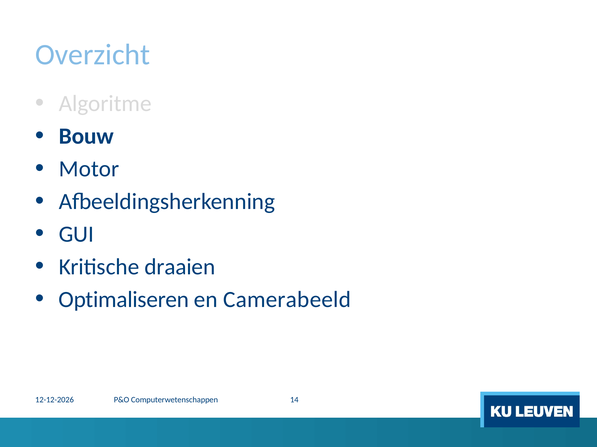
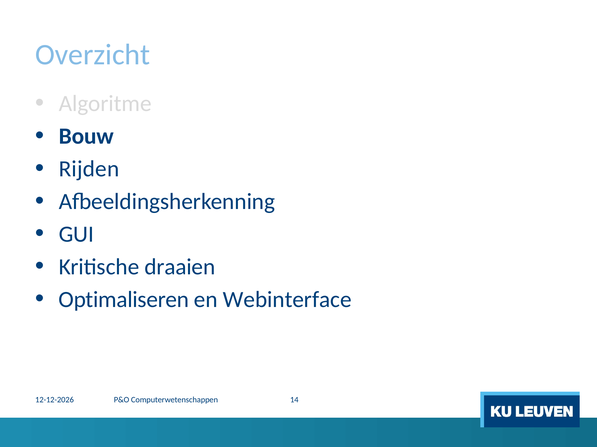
Motor: Motor -> Rijden
Camerabeeld: Camerabeeld -> Webinterface
